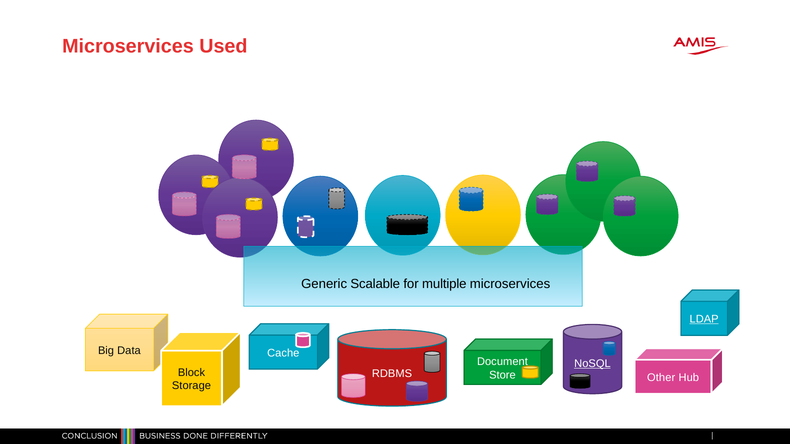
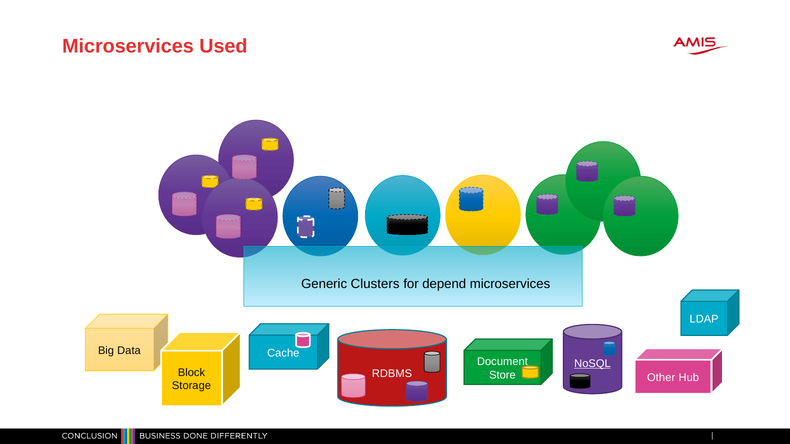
Scalable: Scalable -> Clusters
multiple: multiple -> depend
LDAP underline: present -> none
